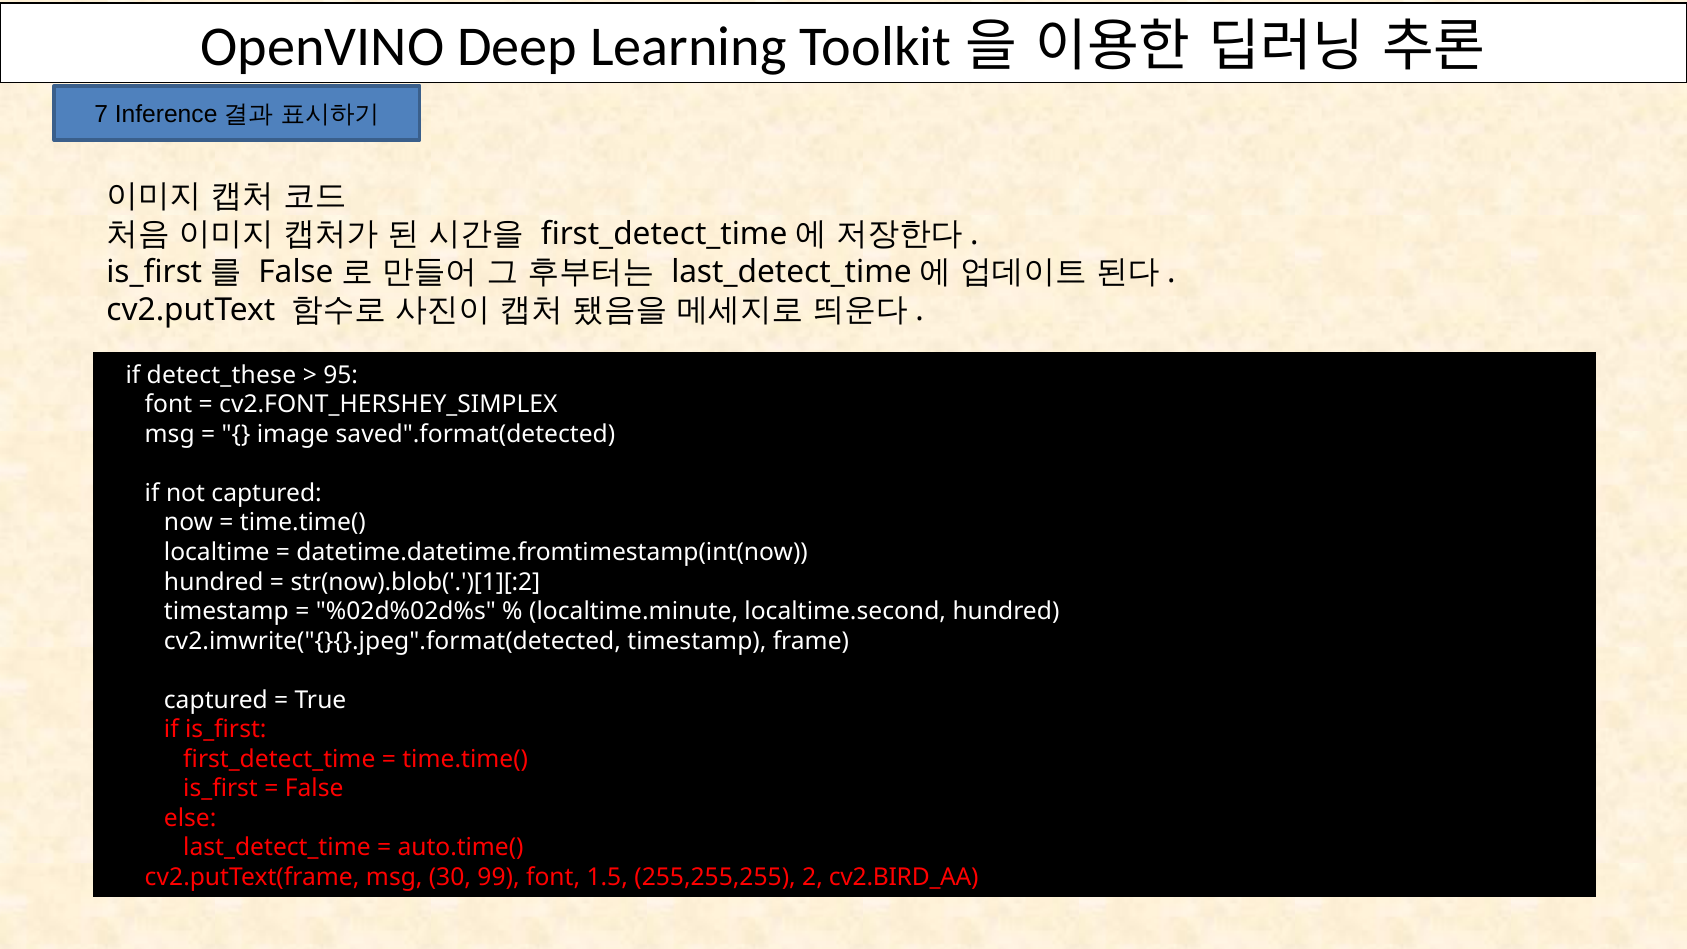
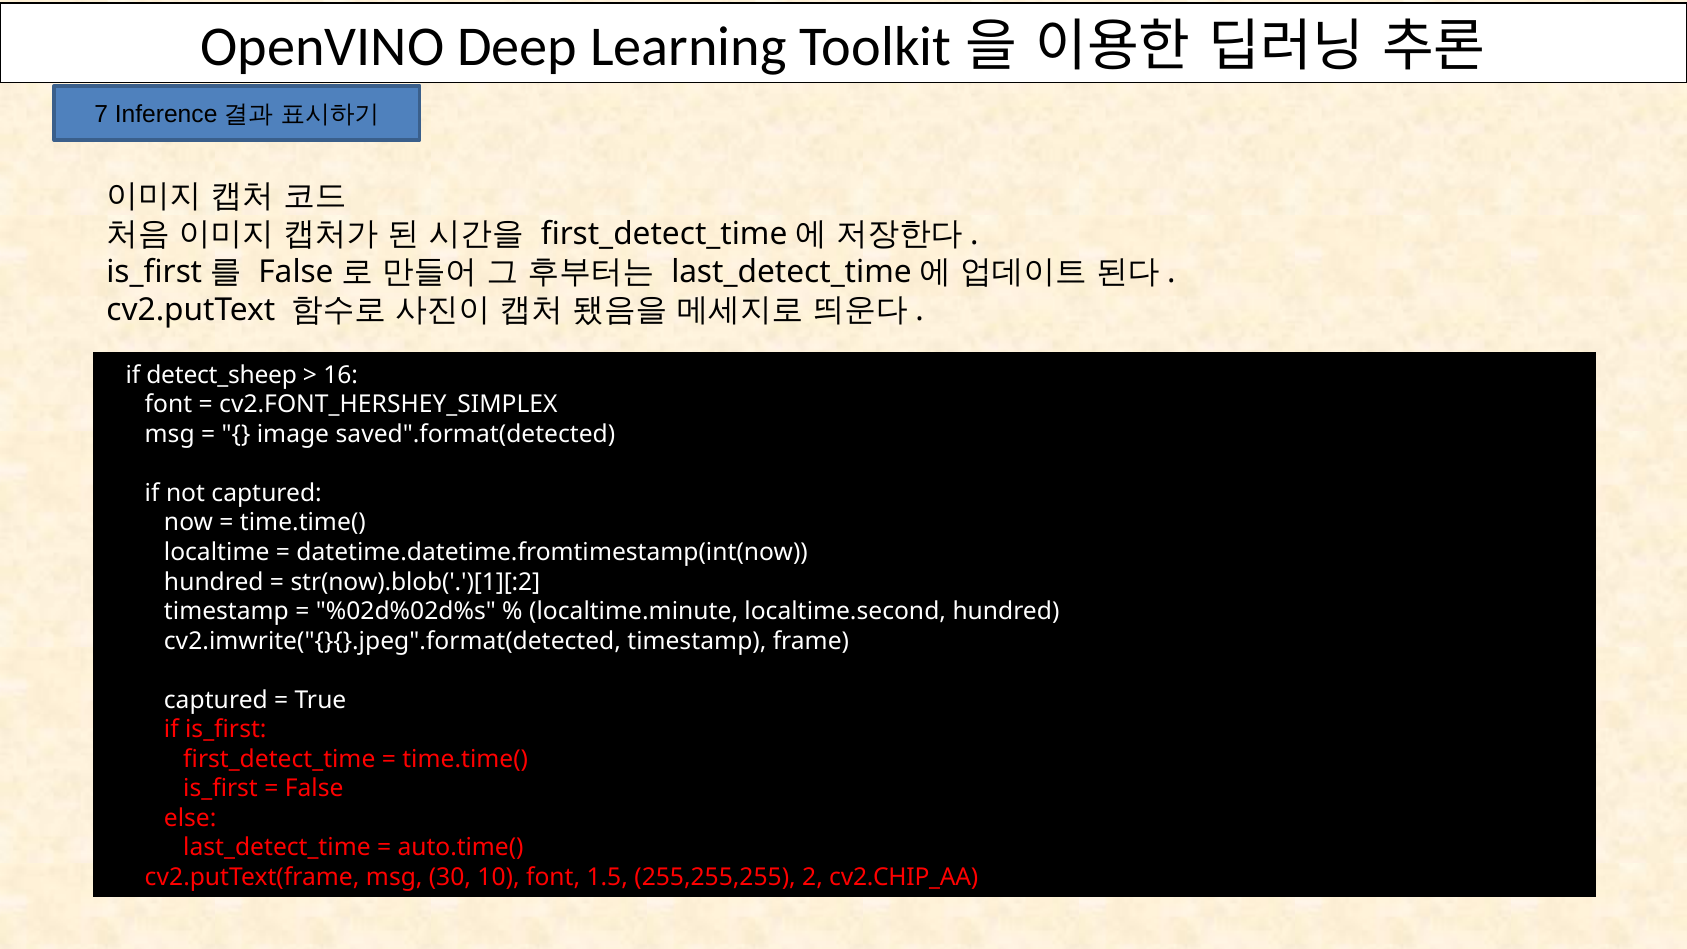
detect_these: detect_these -> detect_sheep
95: 95 -> 16
99: 99 -> 10
cv2.BIRD_AA: cv2.BIRD_AA -> cv2.CHIP_AA
